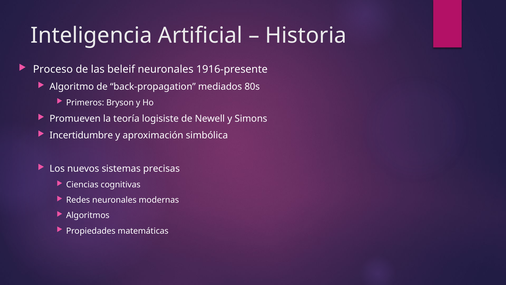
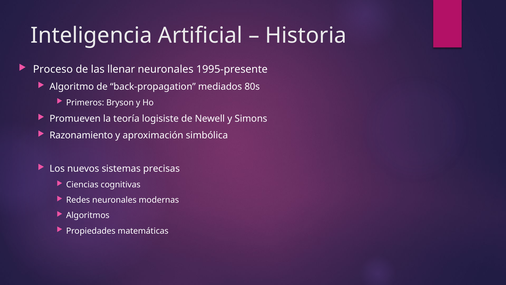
beleif: beleif -> llenar
1916-presente: 1916-presente -> 1995-presente
Incertidumbre: Incertidumbre -> Razonamiento
